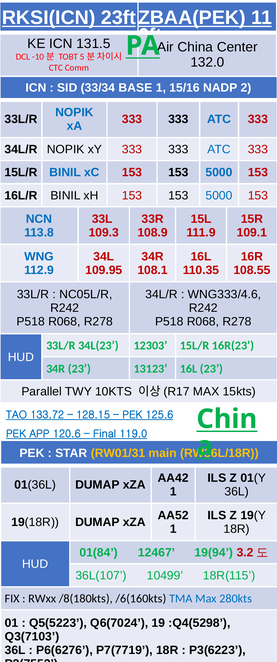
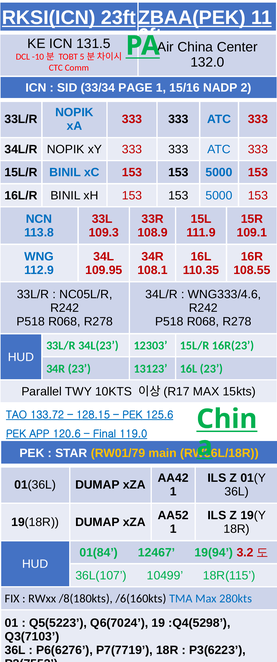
BASE: BASE -> PAGE
RW01/31: RW01/31 -> RW01/79
